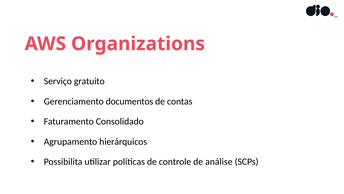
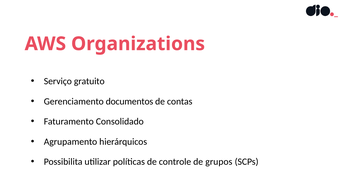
análise: análise -> grupos
